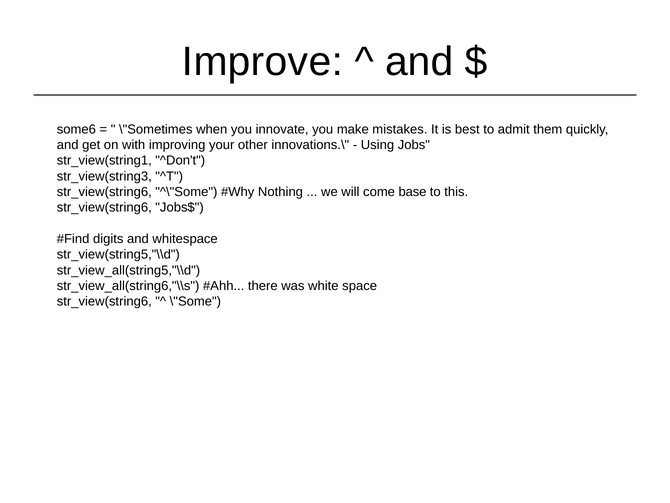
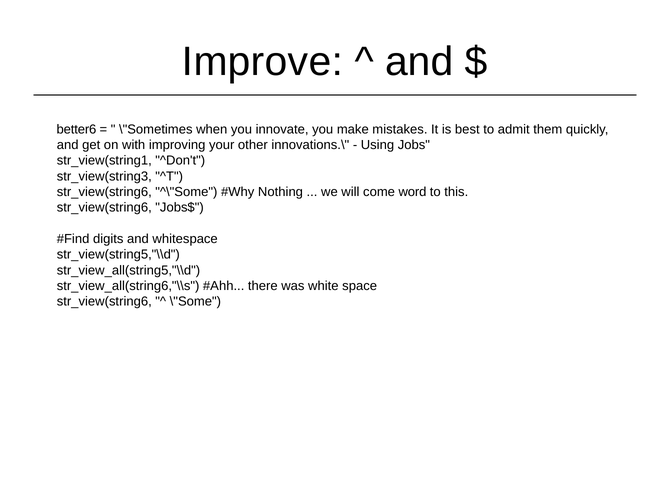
some6: some6 -> better6
base: base -> word
